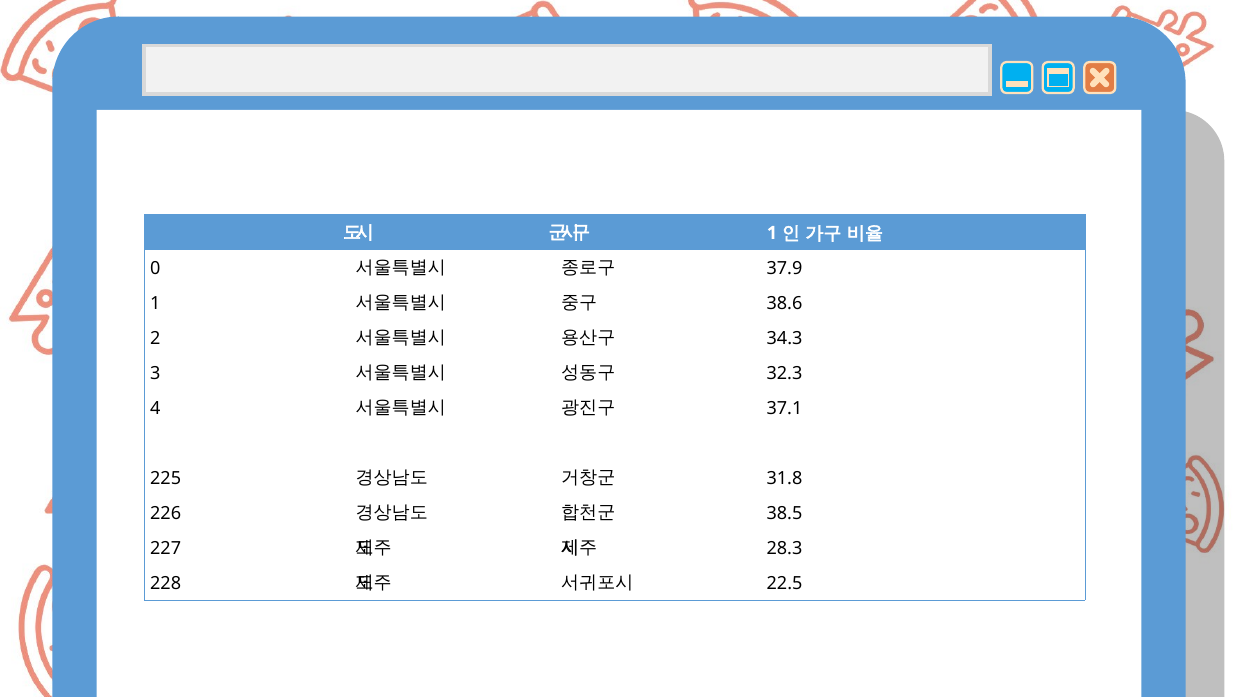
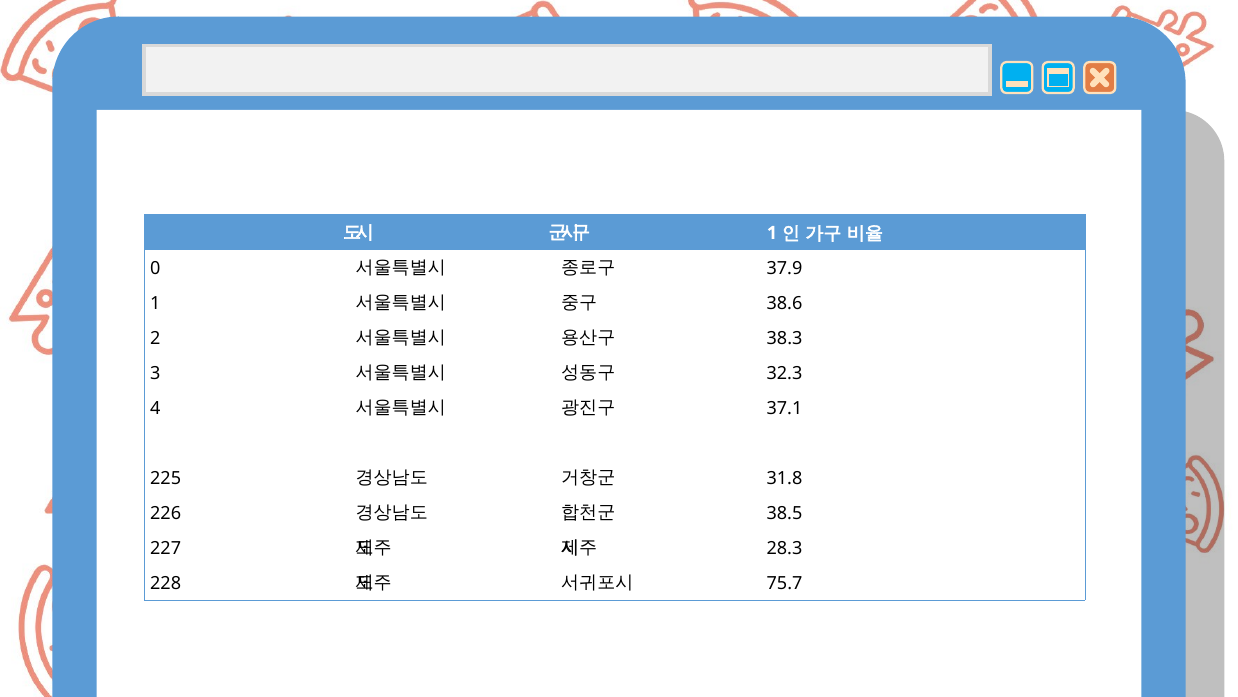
34.3: 34.3 -> 38.3
22.5: 22.5 -> 75.7
